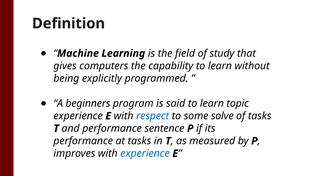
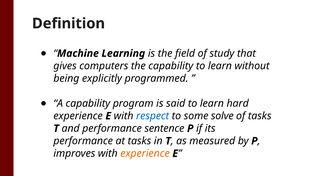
A beginners: beginners -> capability
topic: topic -> hard
experience at (145, 153) colour: blue -> orange
